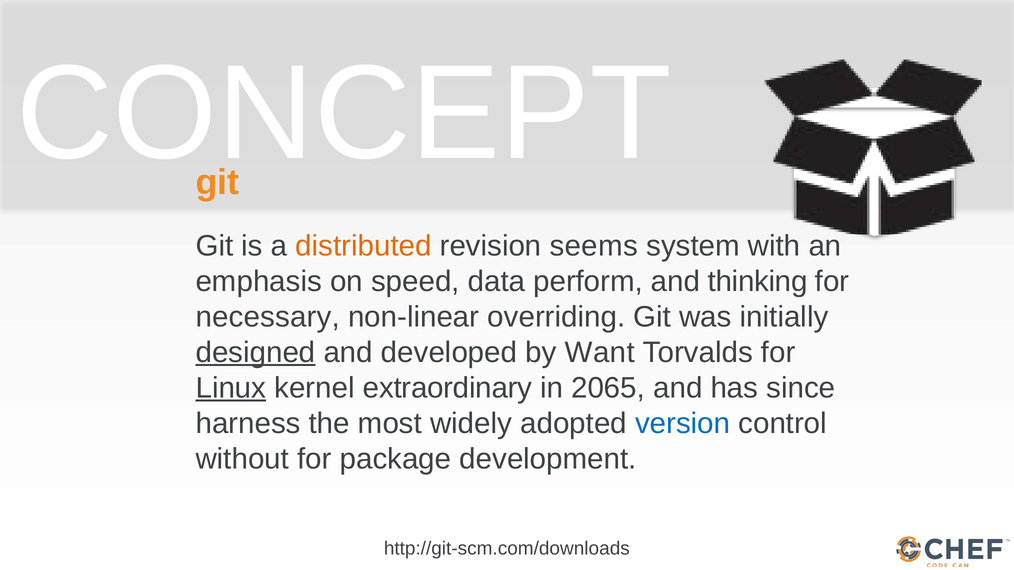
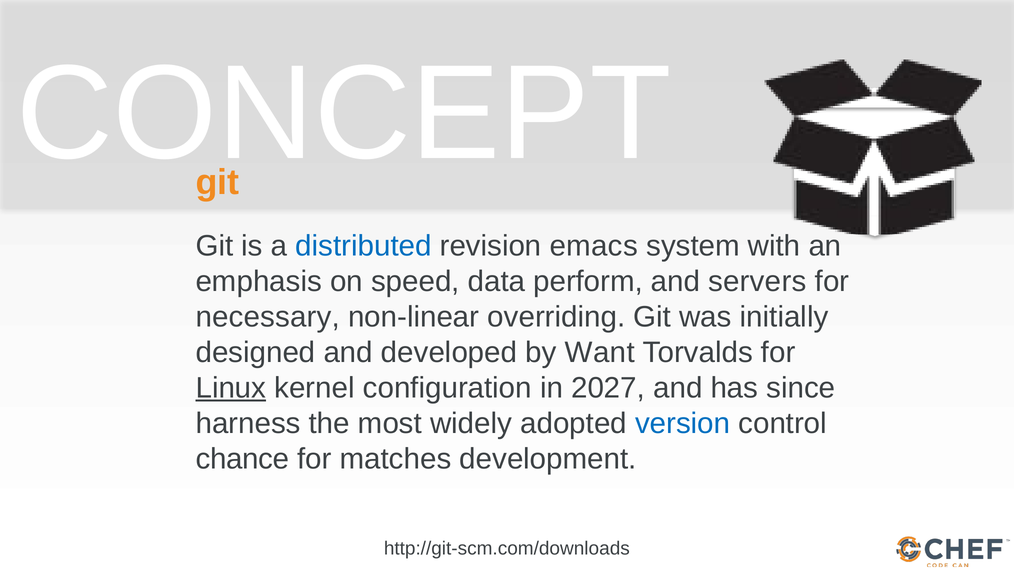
distributed colour: orange -> blue
seems: seems -> emacs
thinking: thinking -> servers
designed underline: present -> none
extraordinary: extraordinary -> configuration
2065: 2065 -> 2027
without: without -> chance
package: package -> matches
